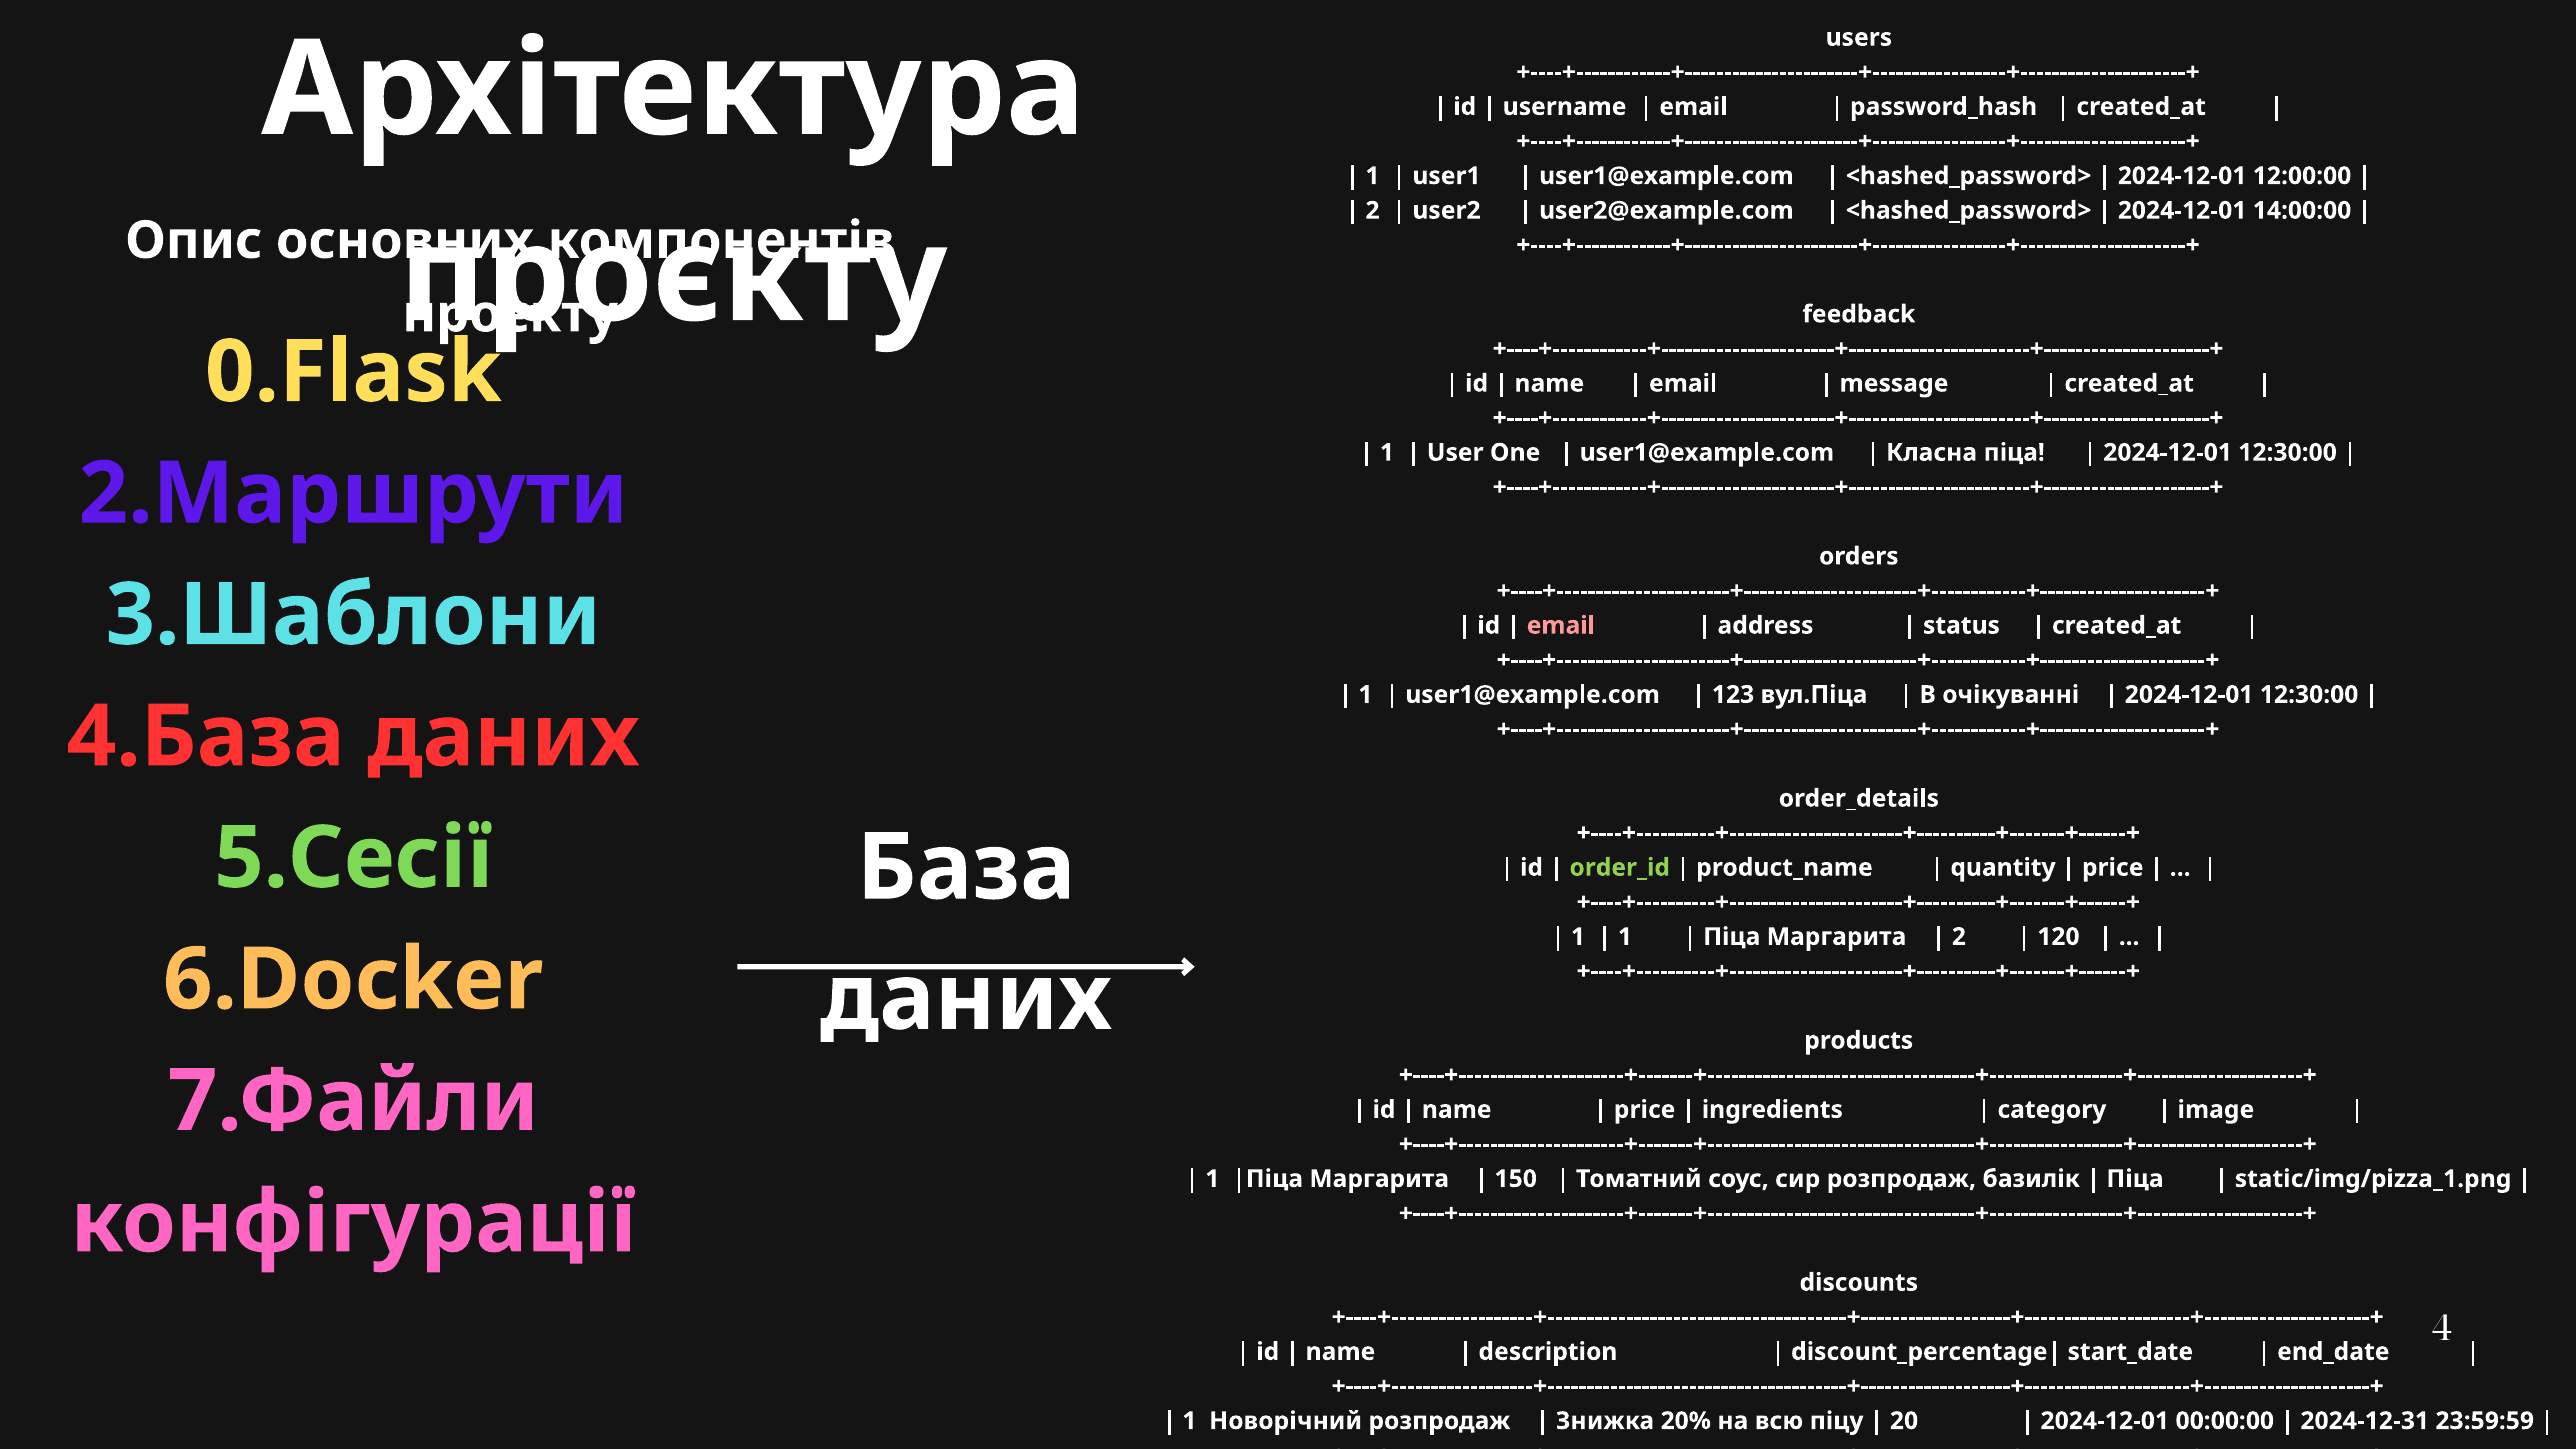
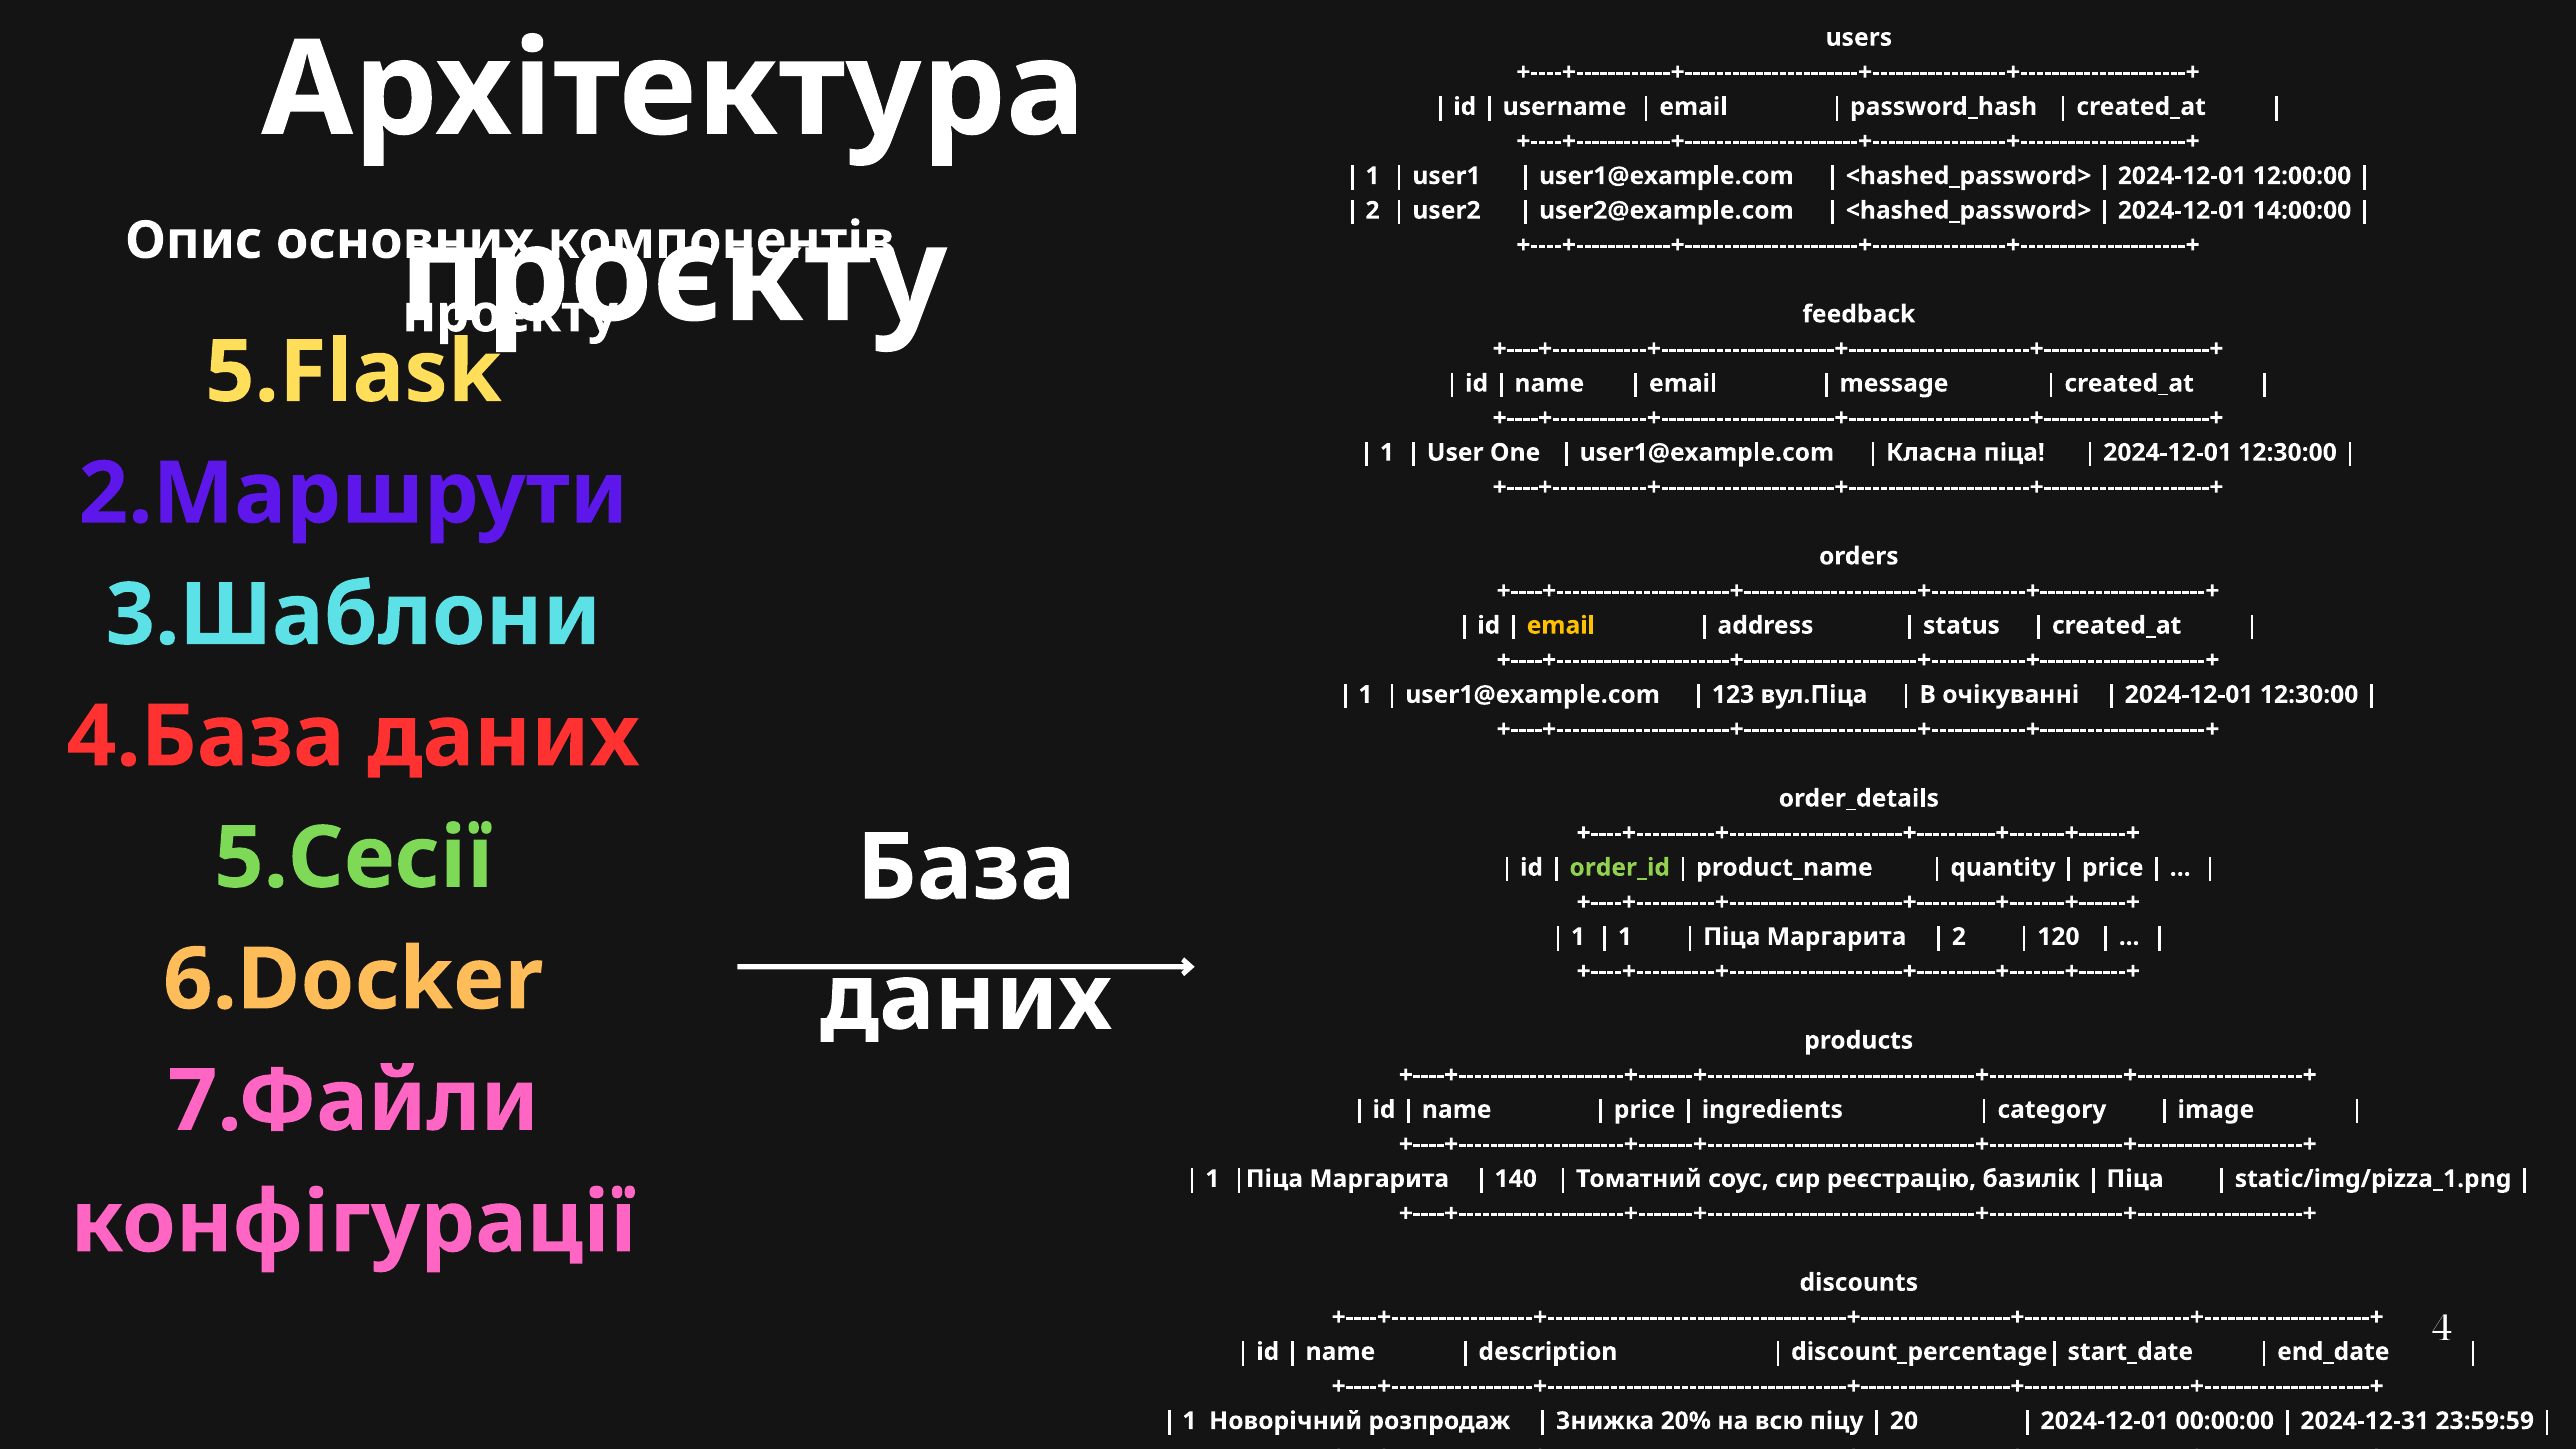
0.Flask: 0.Flask -> 5.Flask
email at (1561, 626) colour: pink -> yellow
150: 150 -> 140
сир розпродаж: розпродаж -> реєстрацію
